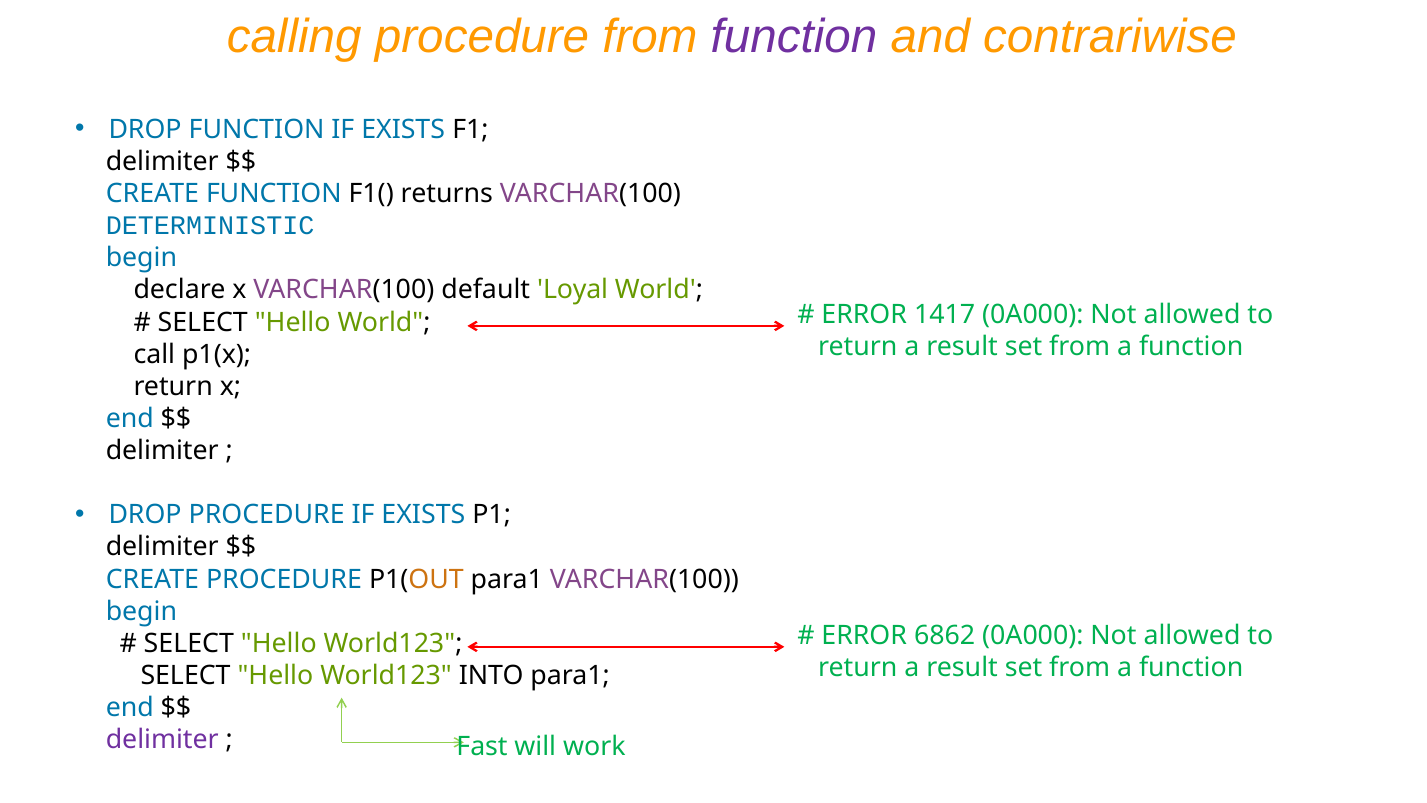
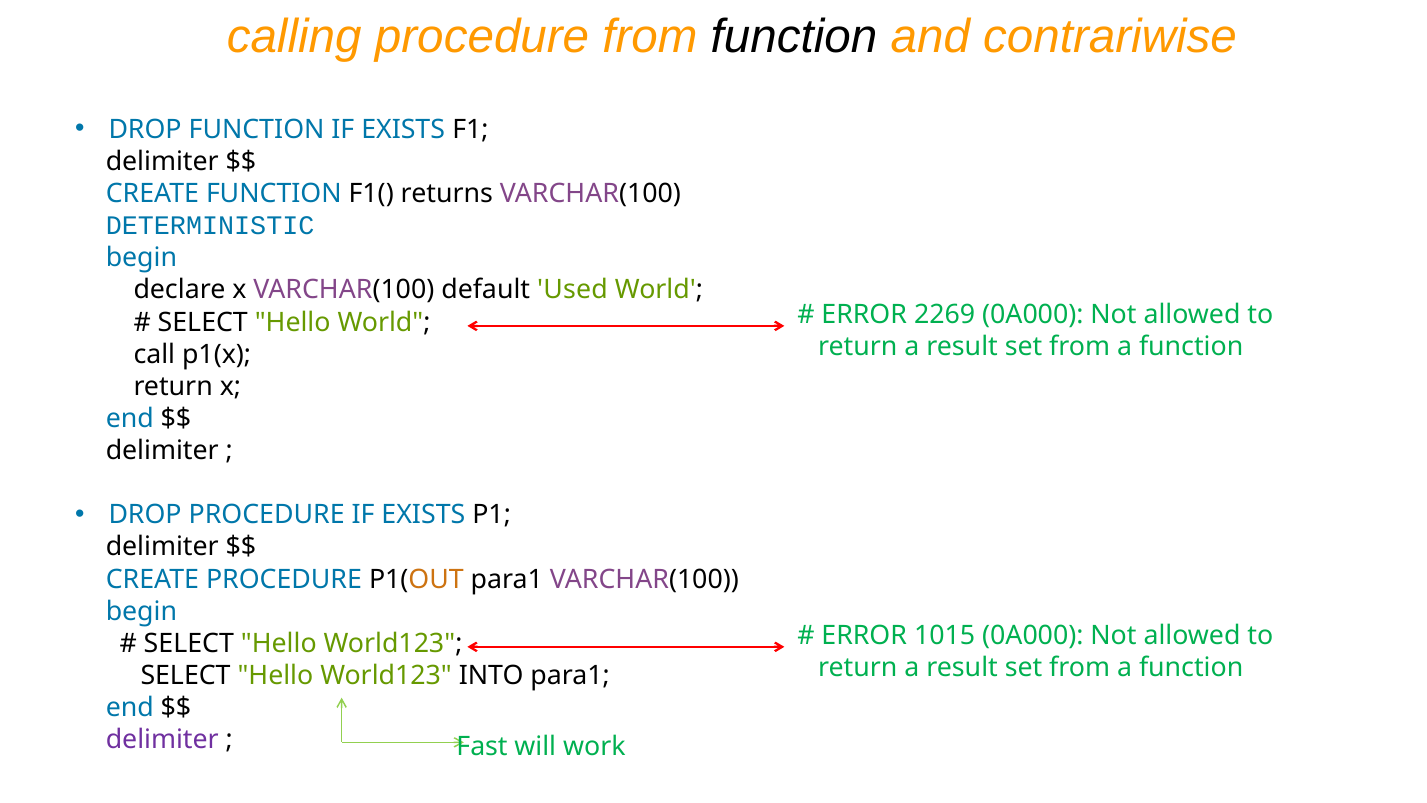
function at (794, 37) colour: purple -> black
Loyal: Loyal -> Used
1417: 1417 -> 2269
6862: 6862 -> 1015
